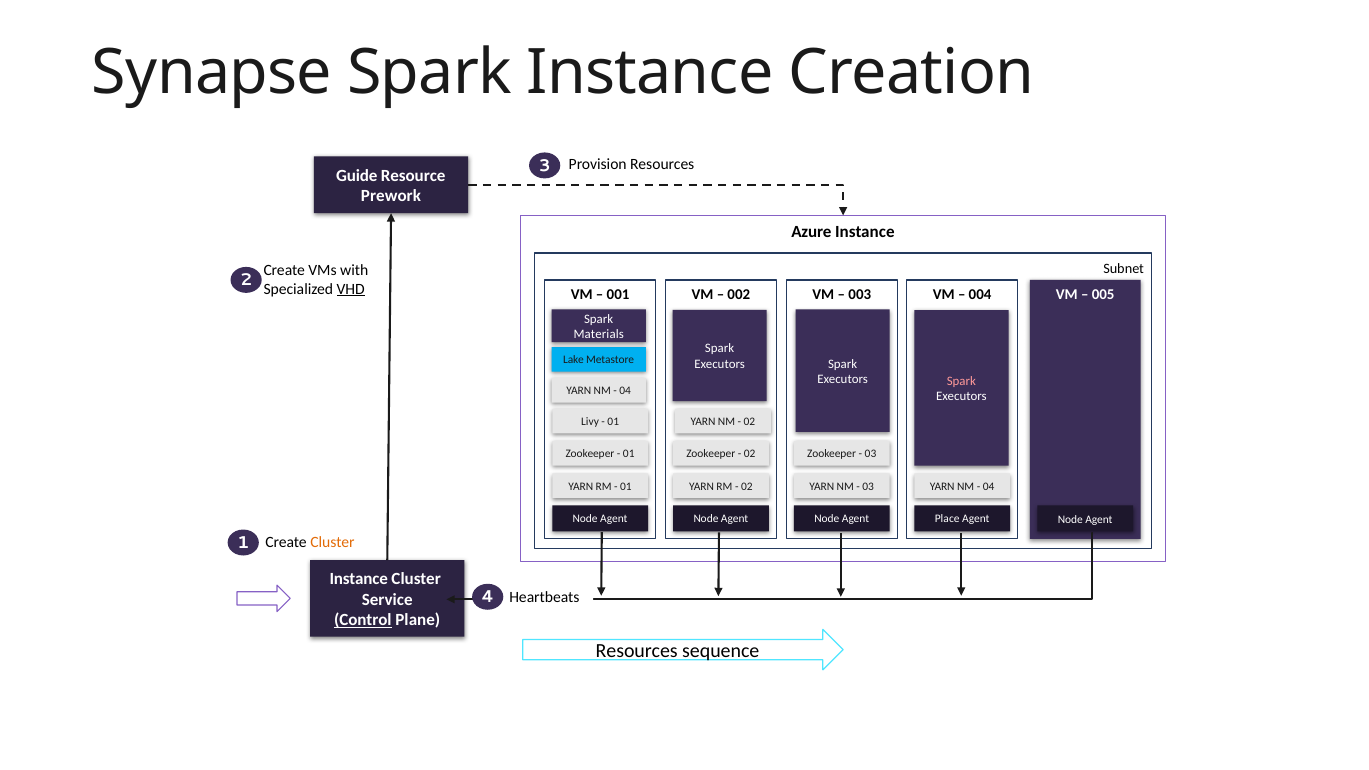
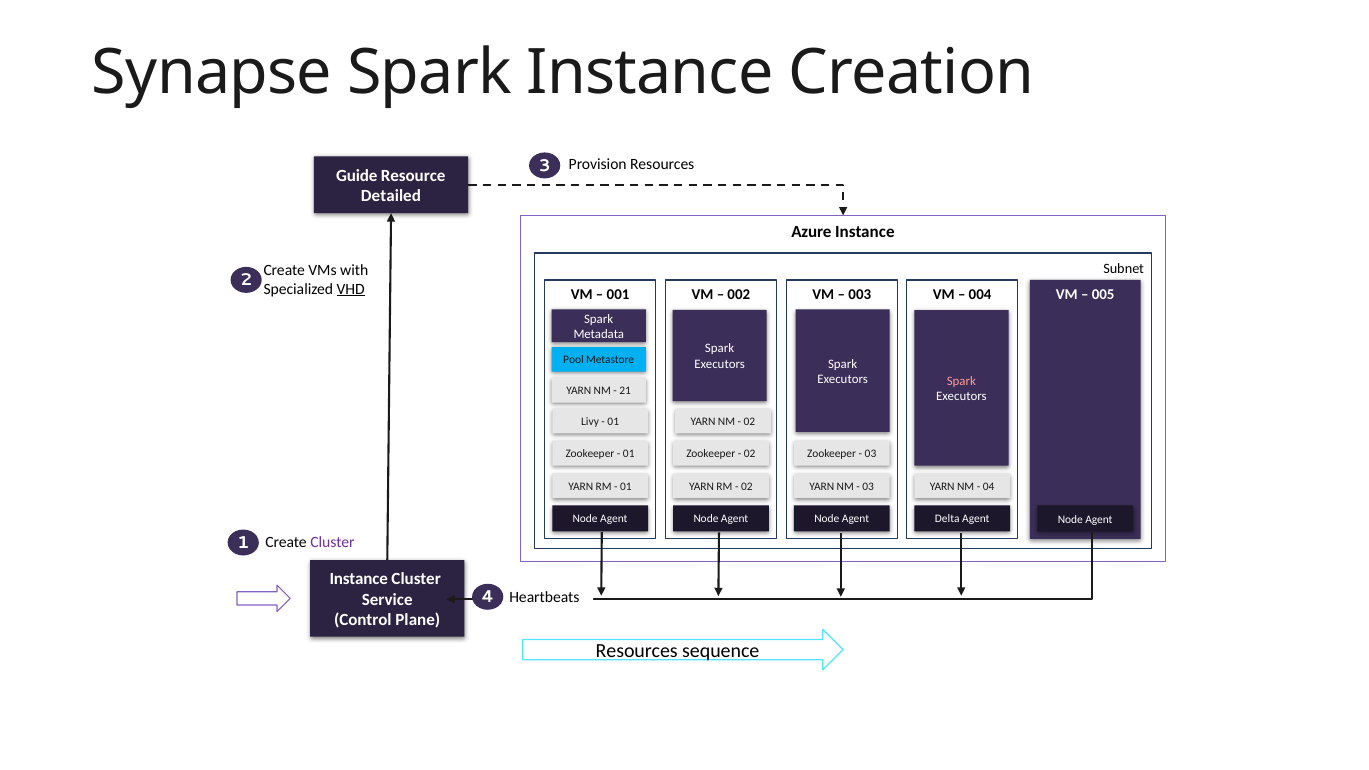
Prework: Prework -> Detailed
Materials: Materials -> Metadata
Lake: Lake -> Pool
04 at (625, 391): 04 -> 21
Place: Place -> Delta
Cluster at (332, 542) colour: orange -> purple
Control underline: present -> none
